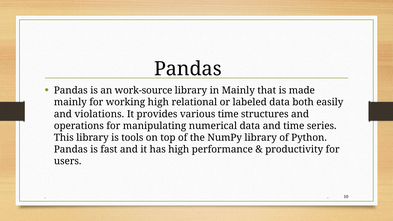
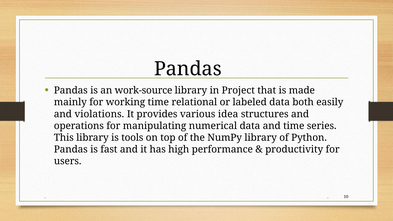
in Mainly: Mainly -> Project
working high: high -> time
various time: time -> idea
